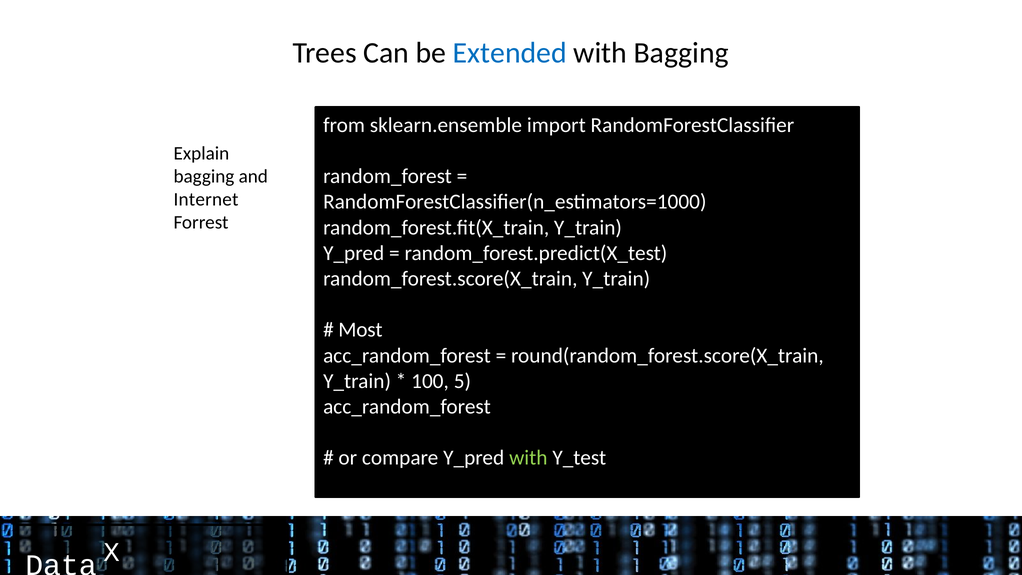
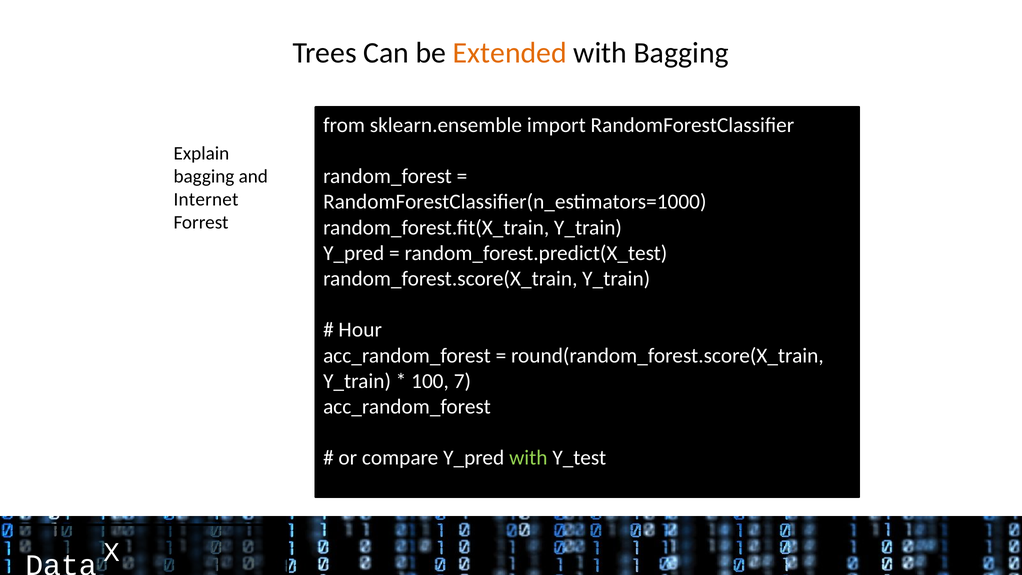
Extended colour: blue -> orange
Most: Most -> Hour
5: 5 -> 7
